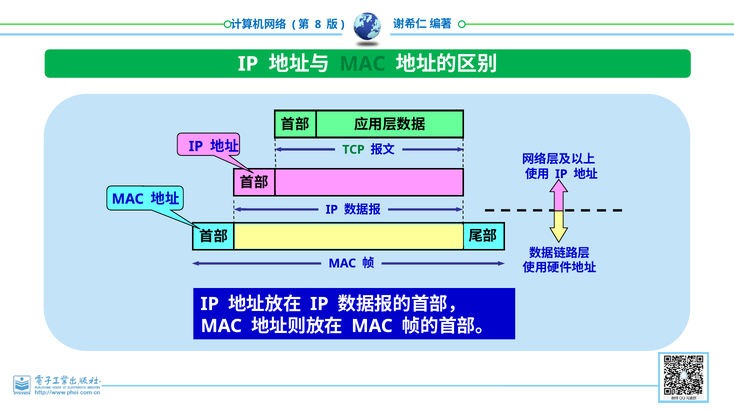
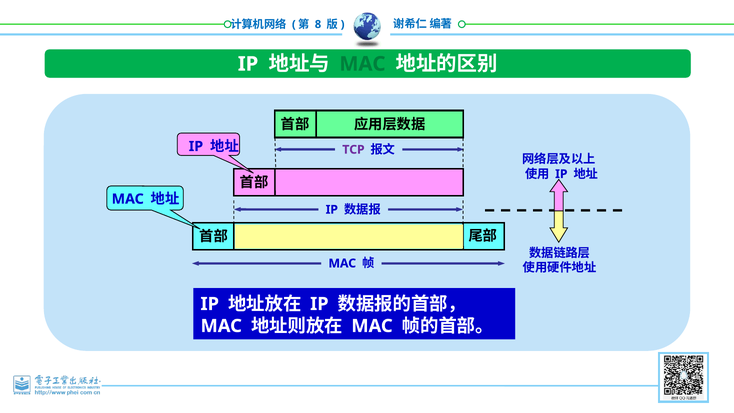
TCP colour: green -> purple
